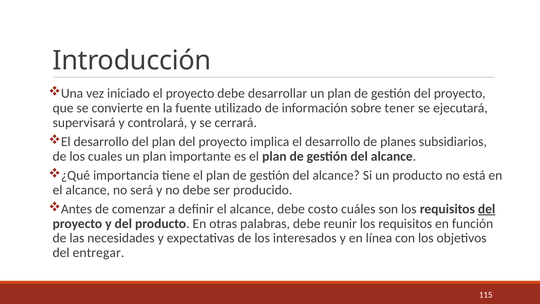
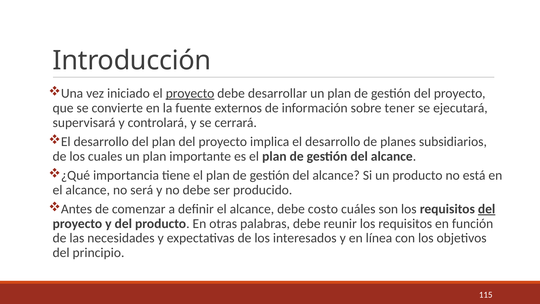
proyecto at (190, 93) underline: none -> present
utilizado: utilizado -> externos
entregar: entregar -> principio
